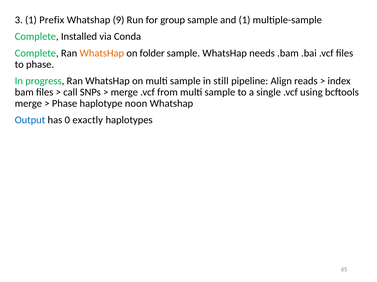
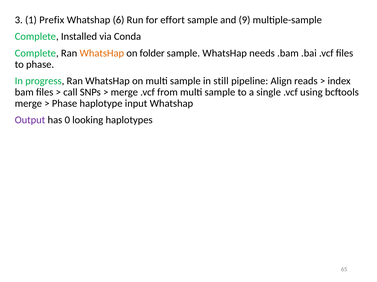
9: 9 -> 6
group: group -> effort
and 1: 1 -> 9
noon: noon -> input
Output colour: blue -> purple
exactly: exactly -> looking
